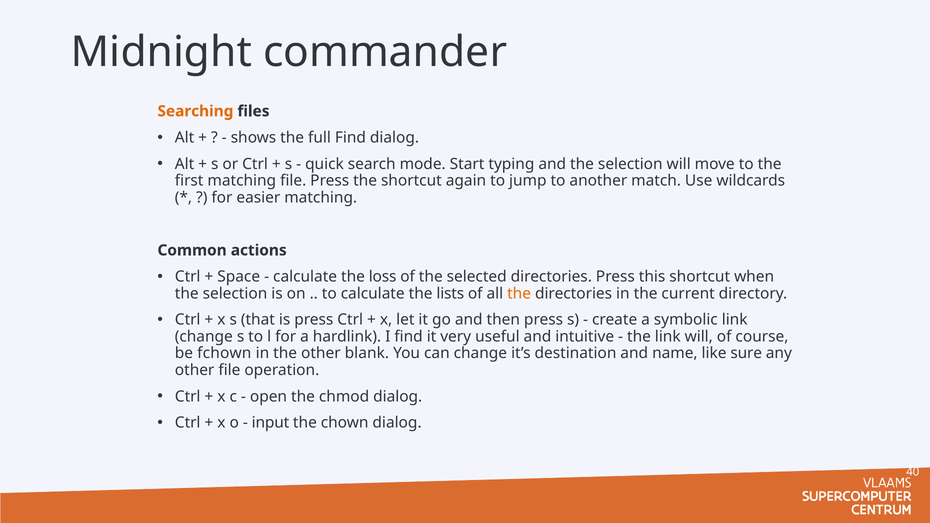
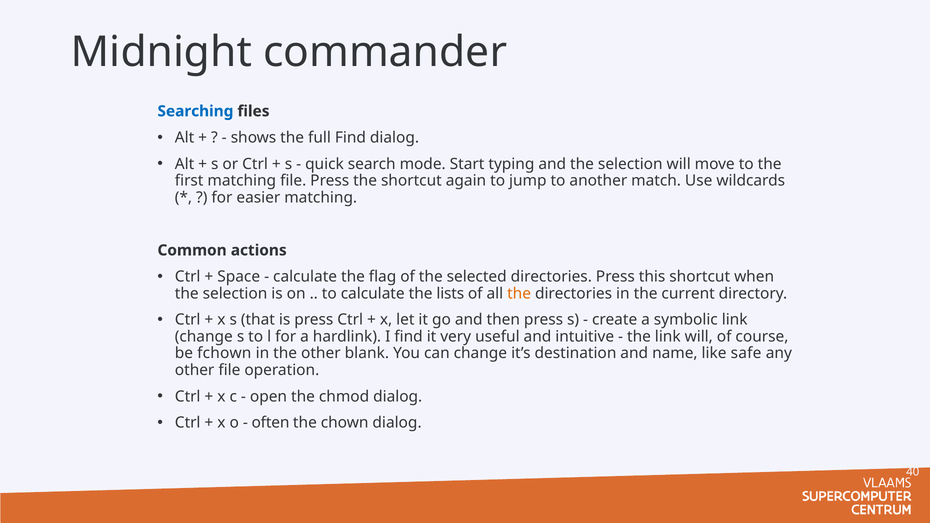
Searching colour: orange -> blue
loss: loss -> flag
sure: sure -> safe
input: input -> often
